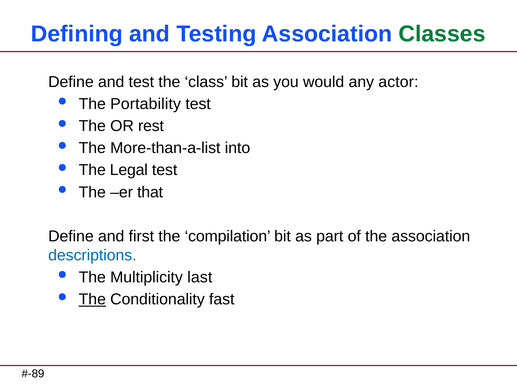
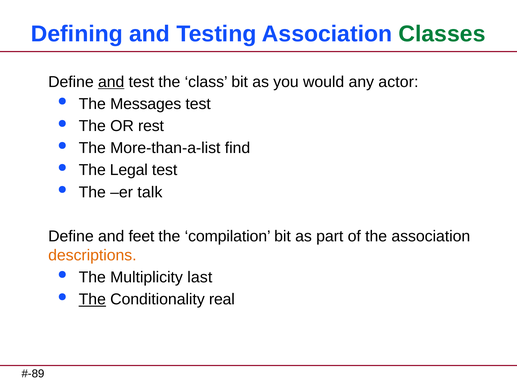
and at (111, 82) underline: none -> present
Portability: Portability -> Messages
into: into -> find
that: that -> talk
first: first -> feet
descriptions colour: blue -> orange
fast: fast -> real
